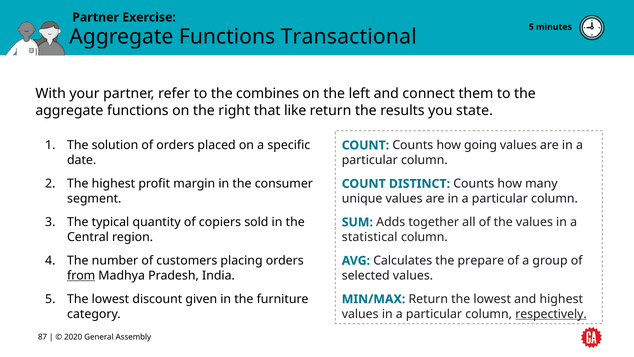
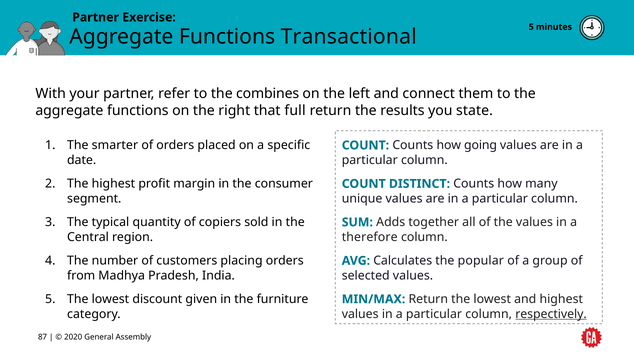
like: like -> full
solution: solution -> smarter
statistical: statistical -> therefore
prepare: prepare -> popular
from underline: present -> none
